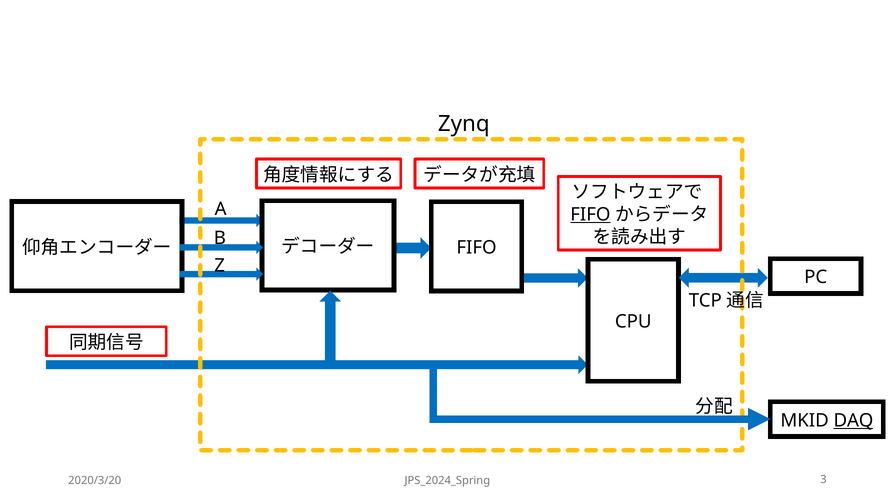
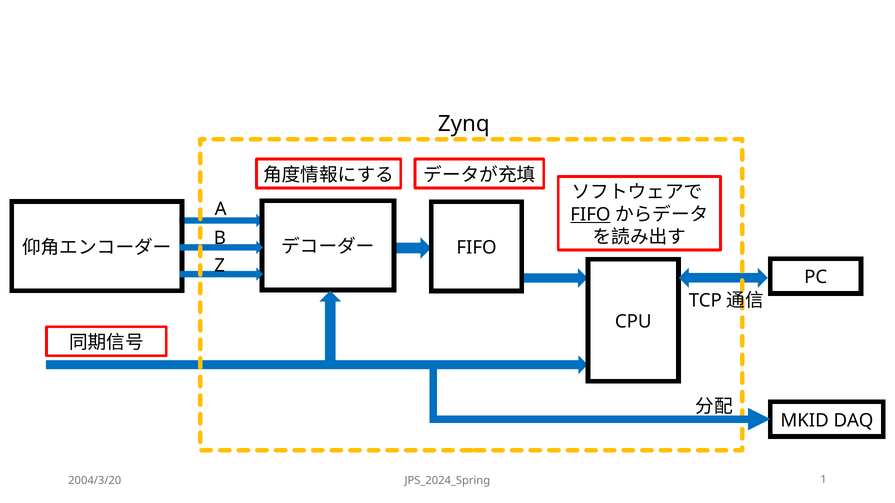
DAQ underline: present -> none
2020/3/20: 2020/3/20 -> 2004/3/20
3: 3 -> 1
